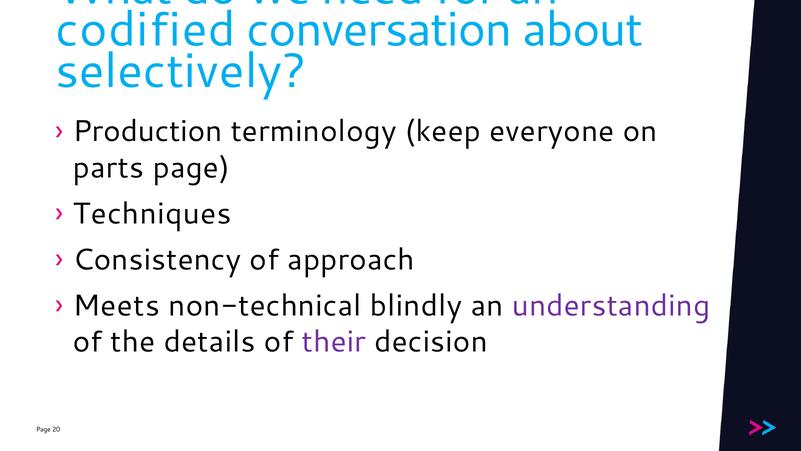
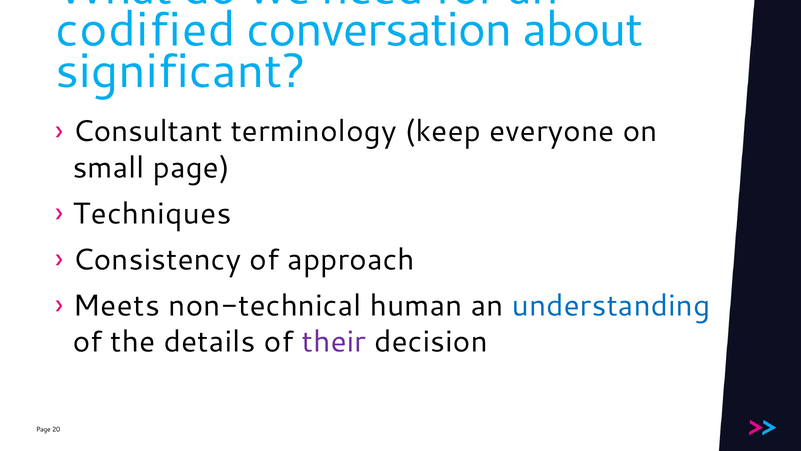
selectively: selectively -> significant
Production: Production -> Consultant
parts: parts -> small
blindly: blindly -> human
understanding colour: purple -> blue
